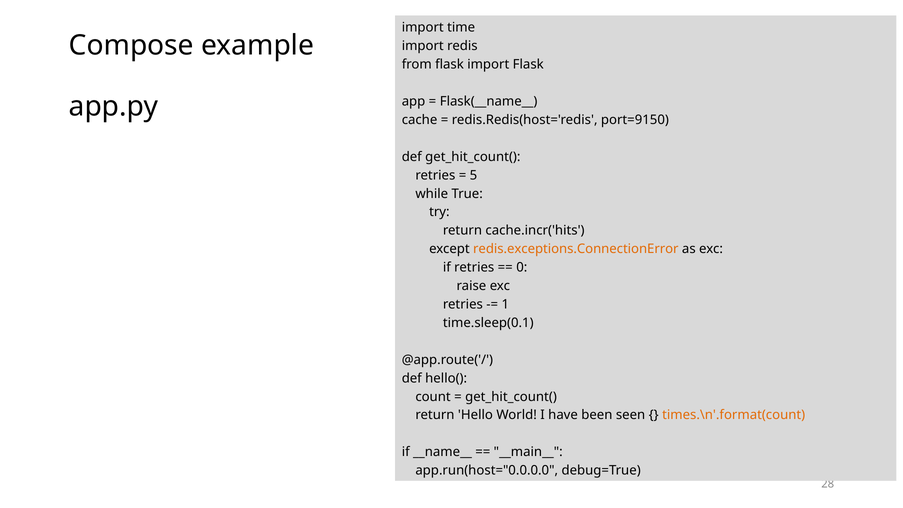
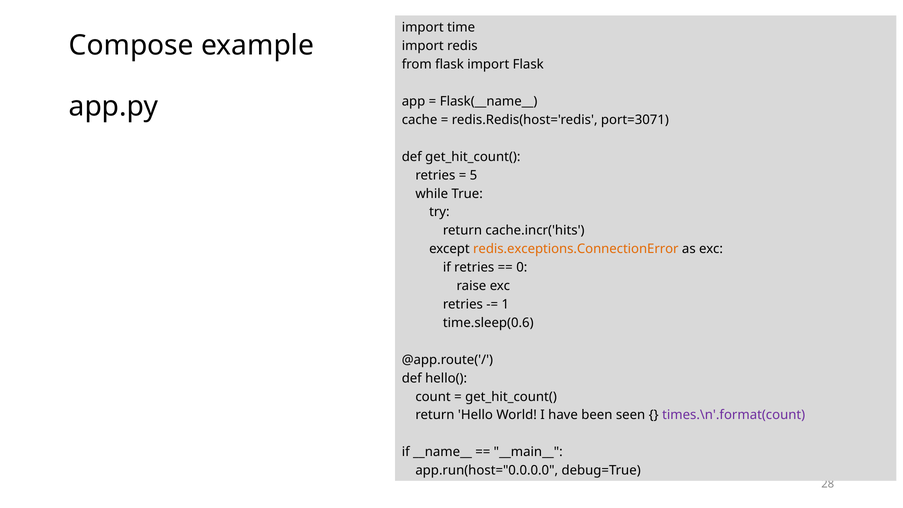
port=9150: port=9150 -> port=3071
time.sleep(0.1: time.sleep(0.1 -> time.sleep(0.6
times.\n'.format(count colour: orange -> purple
